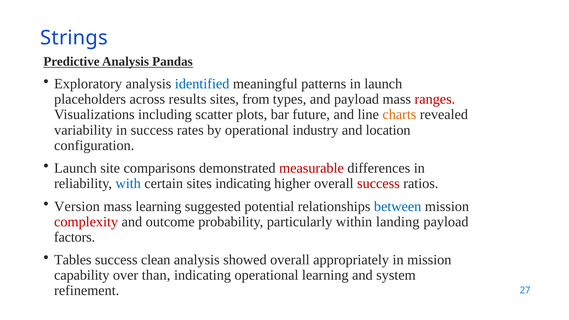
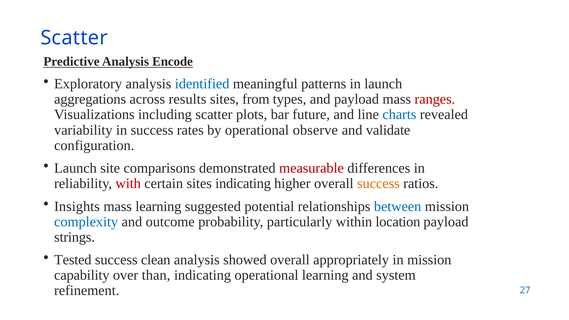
Strings at (74, 38): Strings -> Scatter
Pandas: Pandas -> Encode
placeholders: placeholders -> aggregations
charts colour: orange -> blue
industry: industry -> observe
location: location -> validate
with colour: blue -> red
success at (378, 184) colour: red -> orange
Version: Version -> Insights
complexity colour: red -> blue
landing: landing -> location
factors: factors -> strings
Tables: Tables -> Tested
